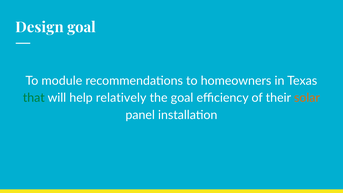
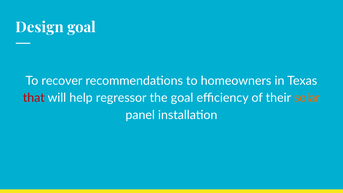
module: module -> recover
that colour: green -> red
relatively: relatively -> regressor
